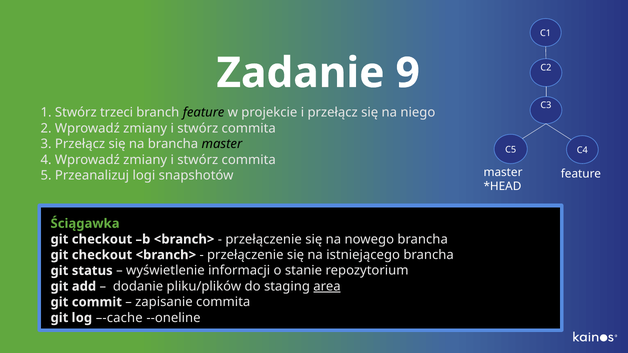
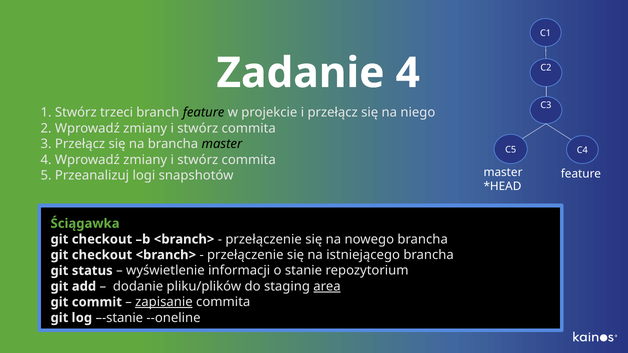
Zadanie 9: 9 -> 4
zapisanie underline: none -> present
–-cache: –-cache -> –-stanie
